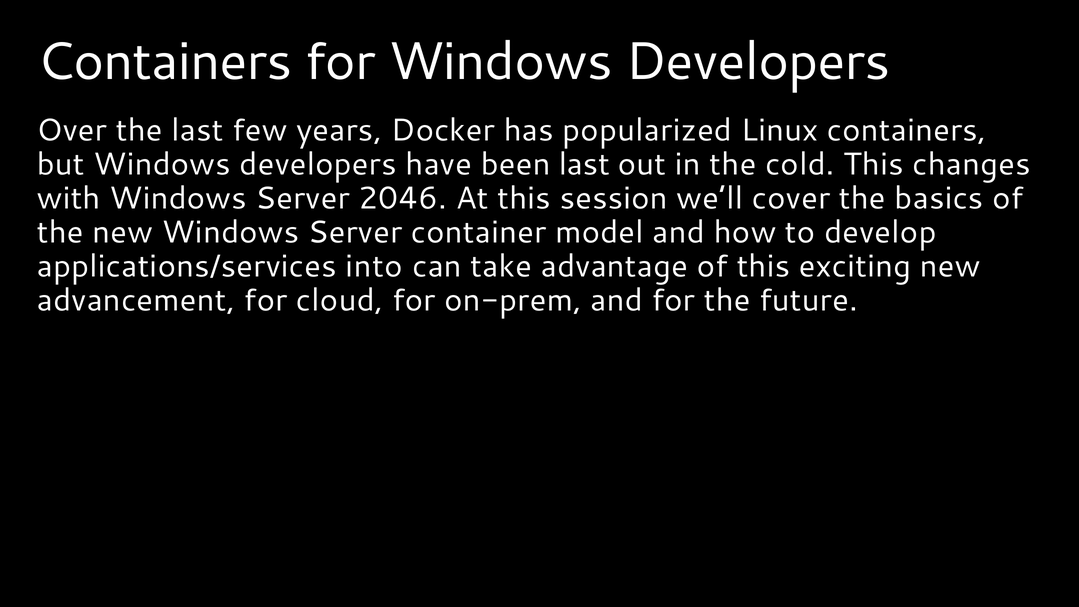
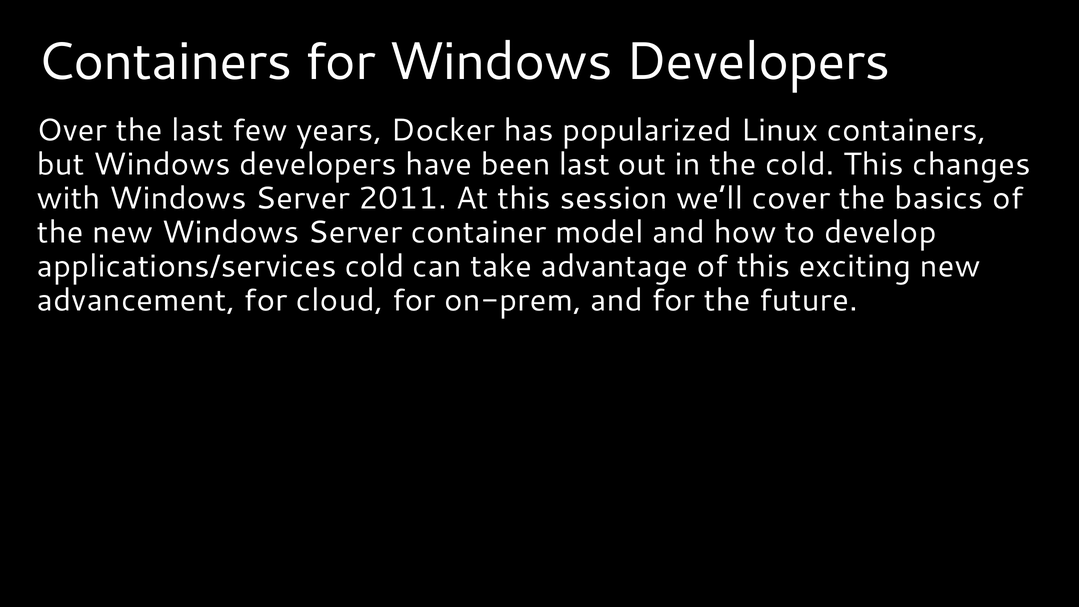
2046: 2046 -> 2011
applications/services into: into -> cold
